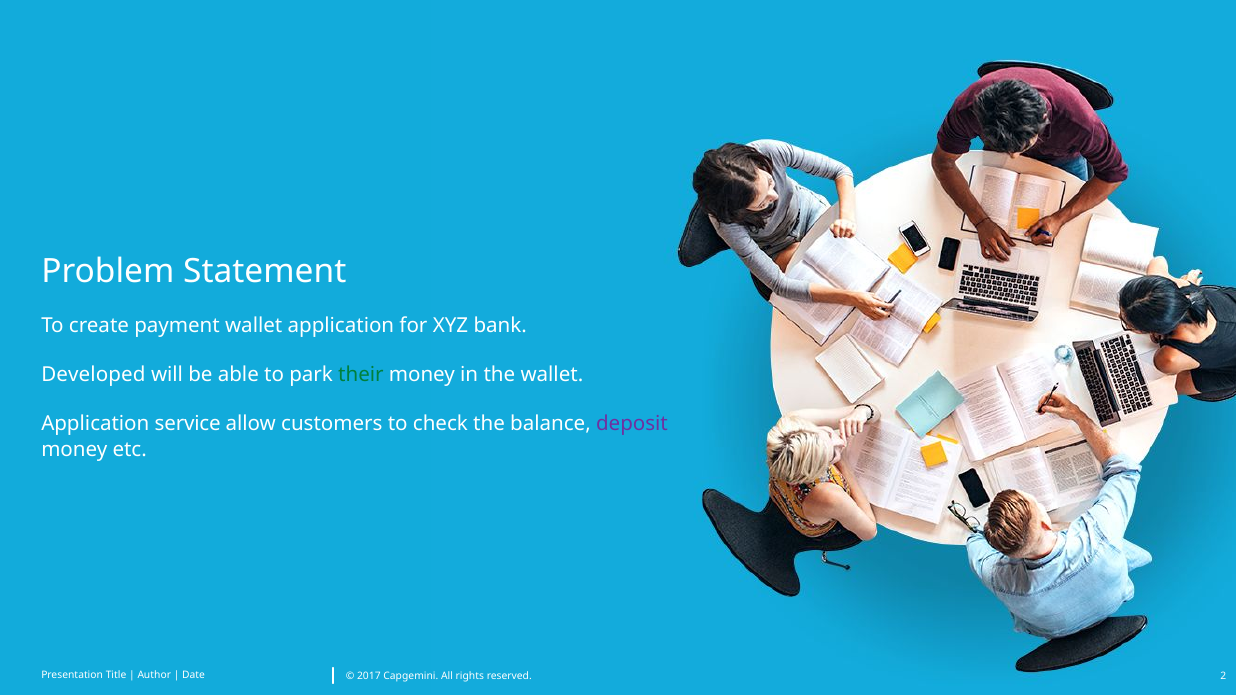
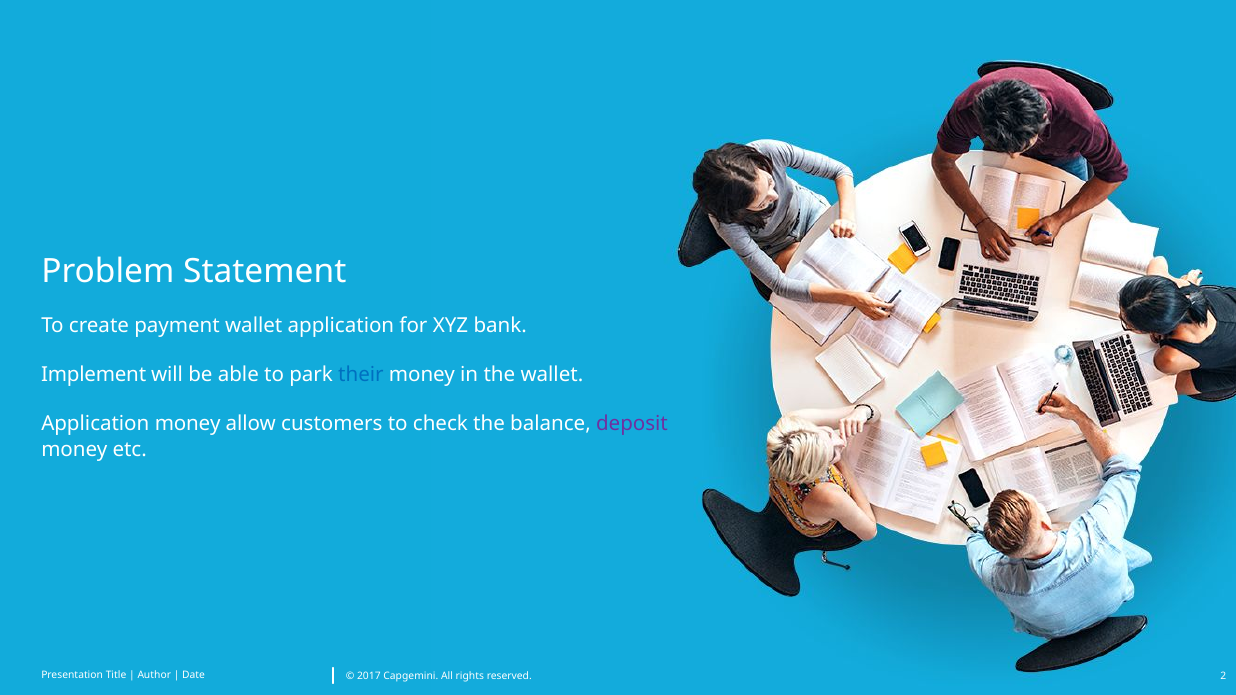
Developed: Developed -> Implement
their colour: green -> blue
Application service: service -> money
